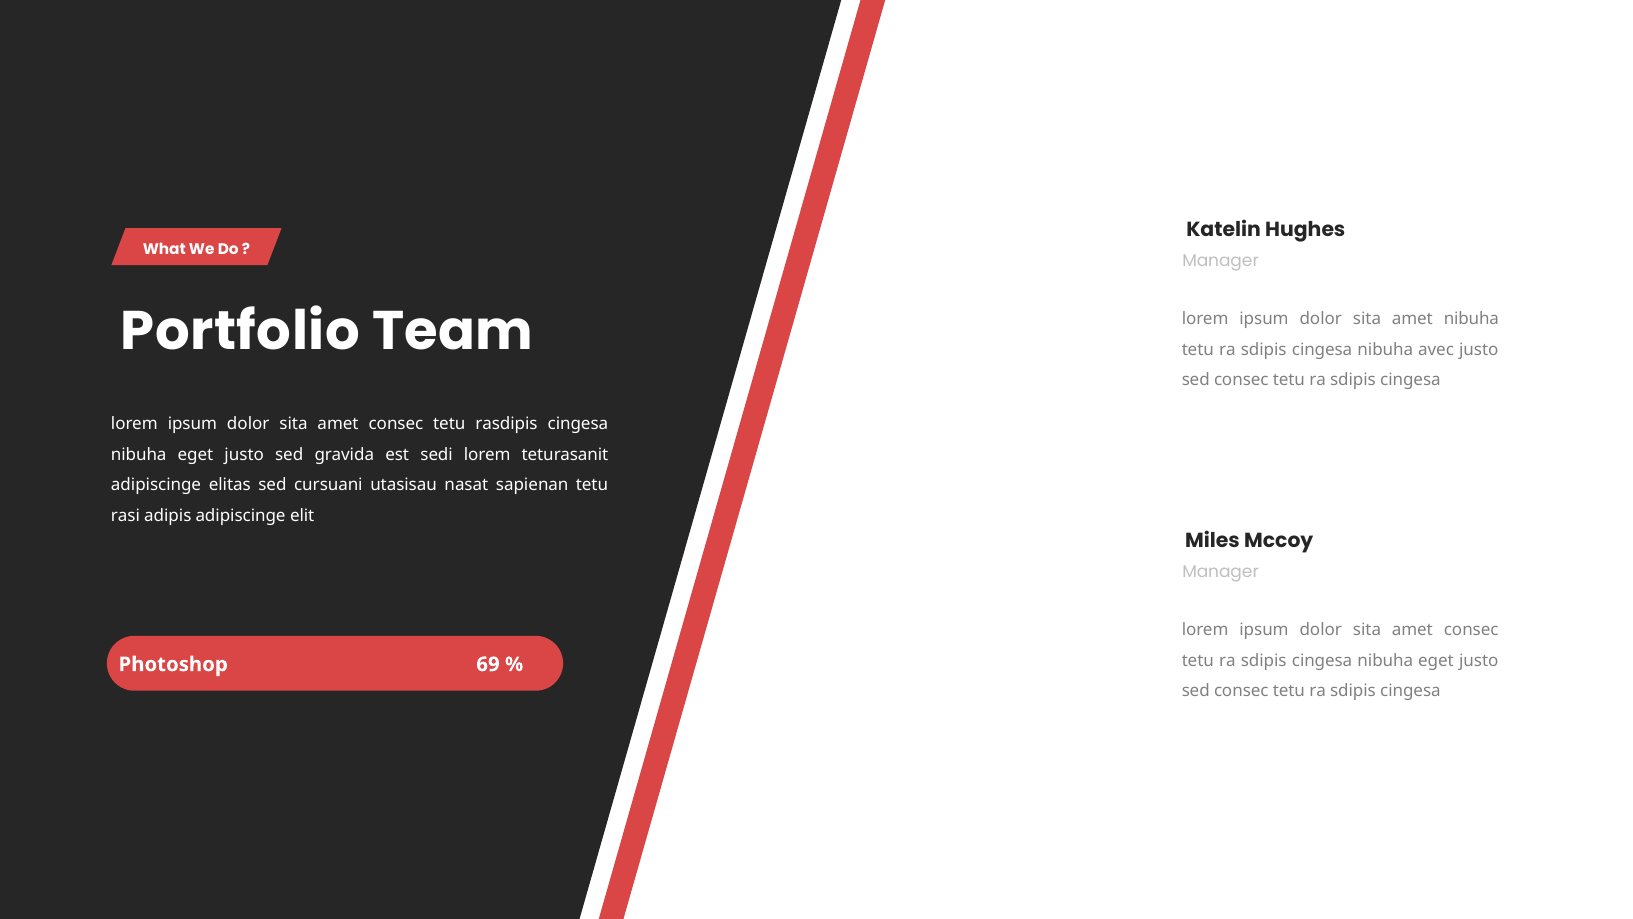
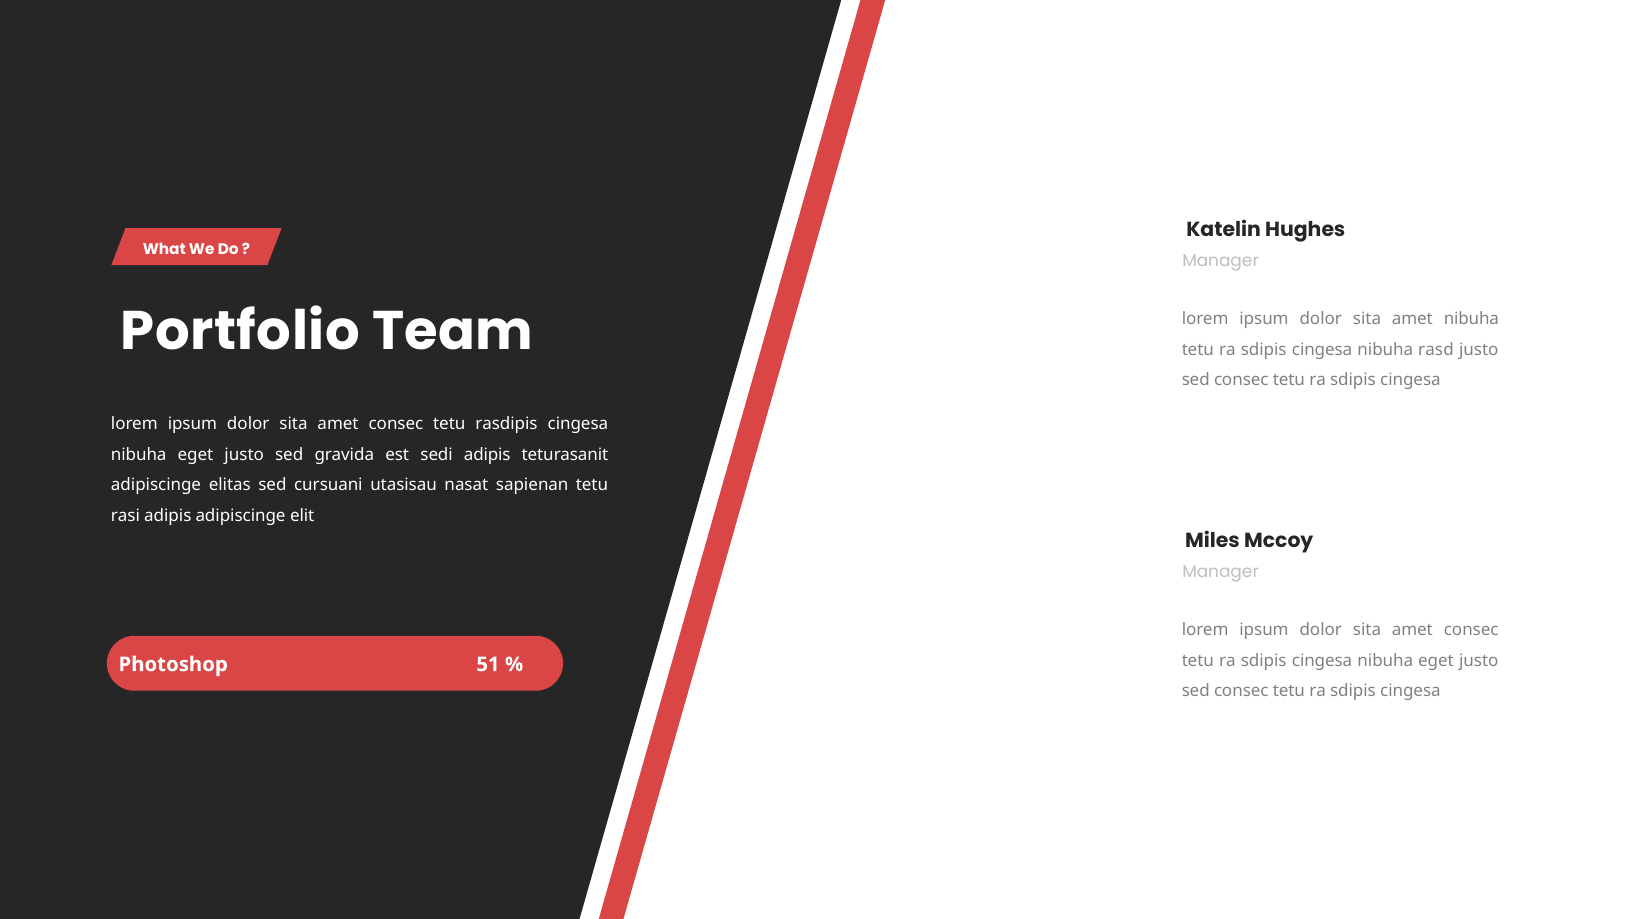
avec: avec -> rasd
sedi lorem: lorem -> adipis
69: 69 -> 51
